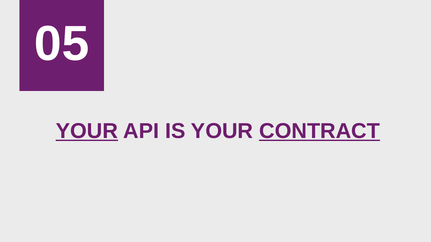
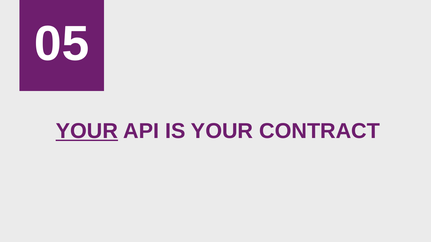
CONTRACT underline: present -> none
